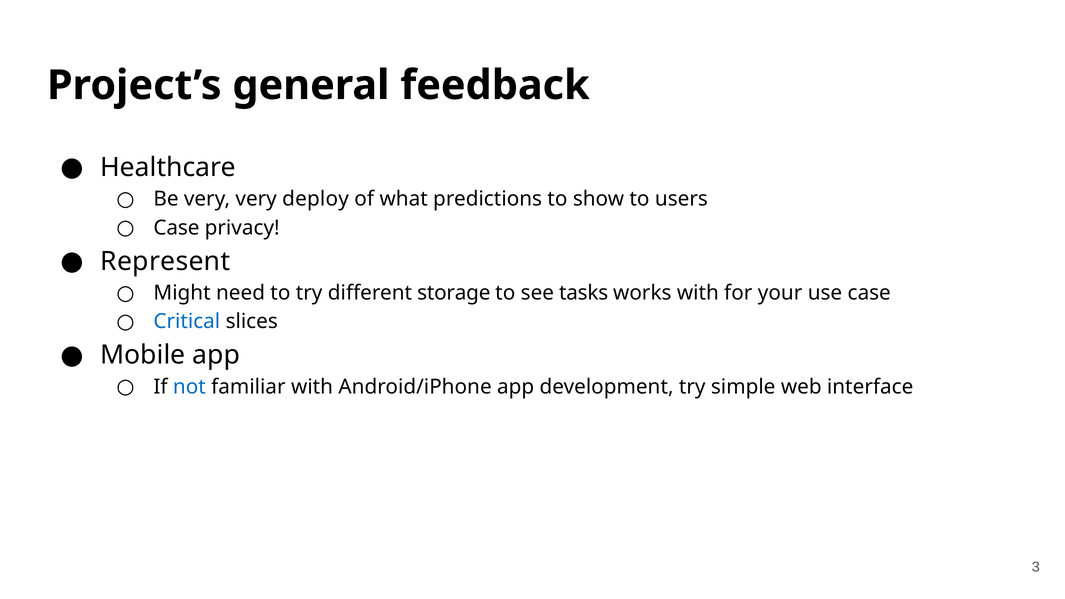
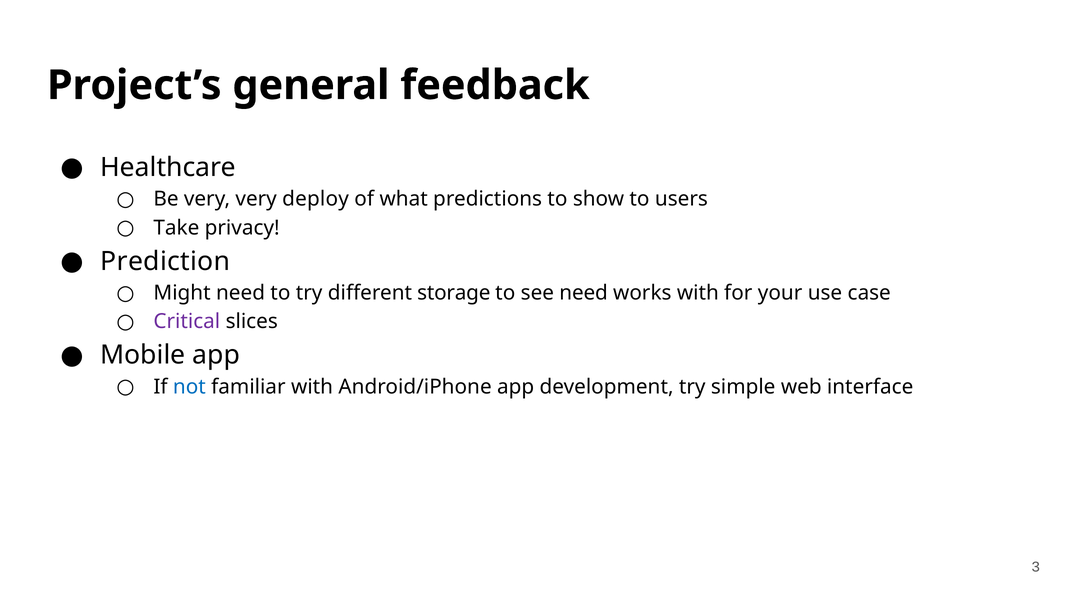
Case at (176, 228): Case -> Take
Represent: Represent -> Prediction
see tasks: tasks -> need
Critical colour: blue -> purple
